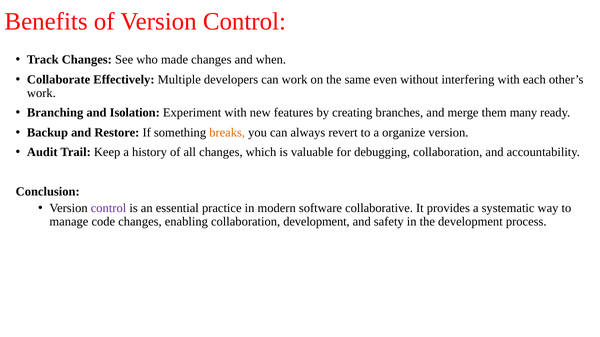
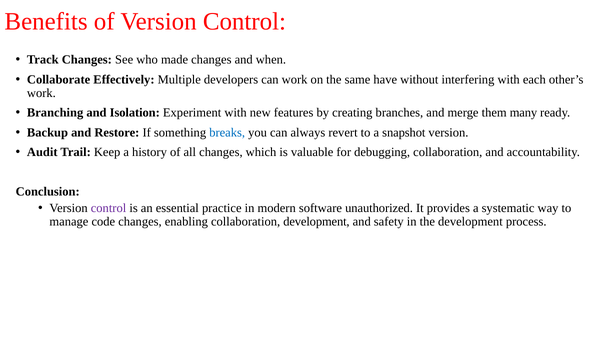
even: even -> have
breaks colour: orange -> blue
organize: organize -> snapshot
collaborative: collaborative -> unauthorized
